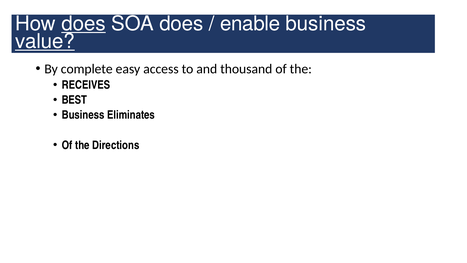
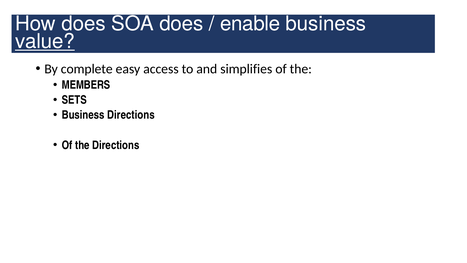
does at (83, 24) underline: present -> none
thousand: thousand -> simplifies
RECEIVES: RECEIVES -> MEMBERS
BEST: BEST -> SETS
Business Eliminates: Eliminates -> Directions
